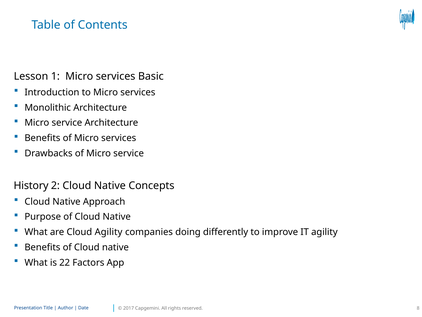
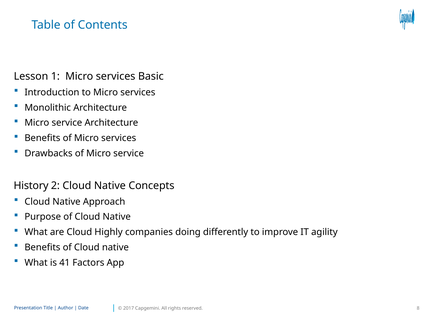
Cloud Agility: Agility -> Highly
22: 22 -> 41
